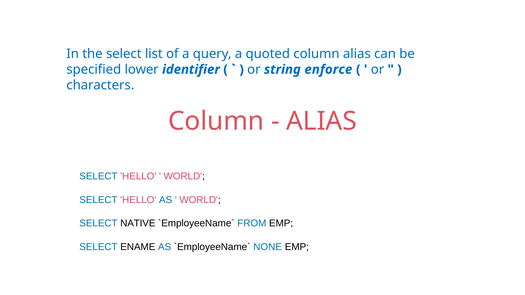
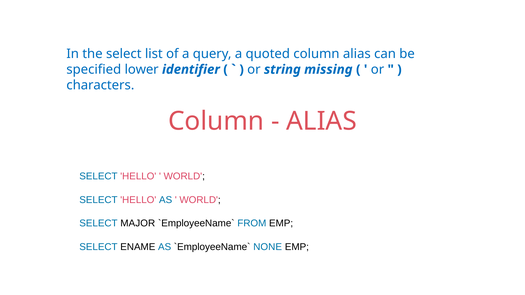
enforce: enforce -> missing
NATIVE: NATIVE -> MAJOR
